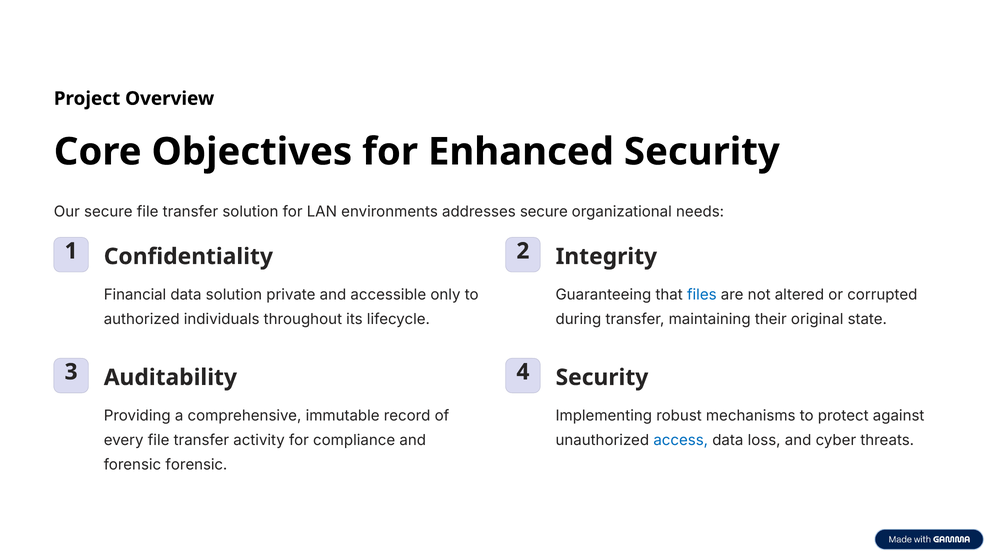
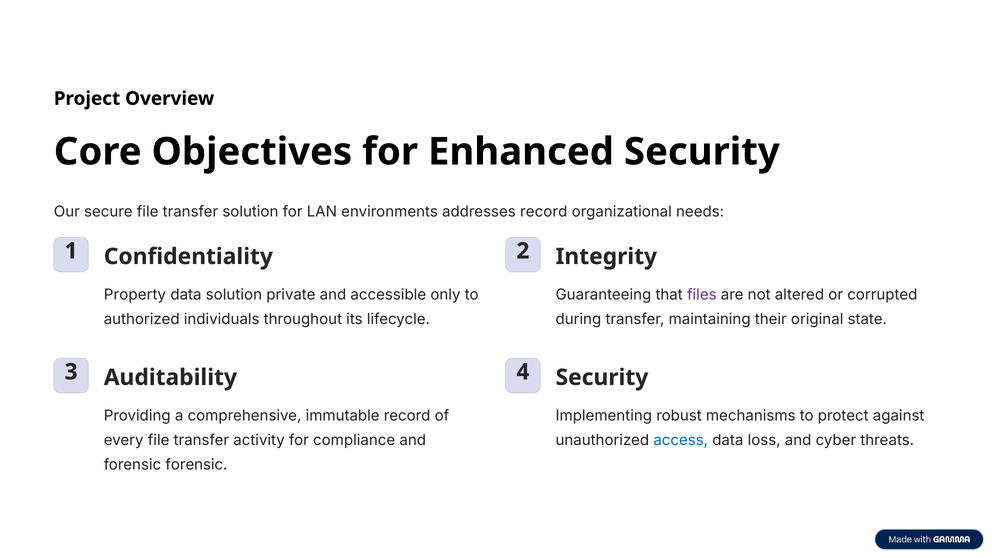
addresses secure: secure -> record
Financial: Financial -> Property
files colour: blue -> purple
